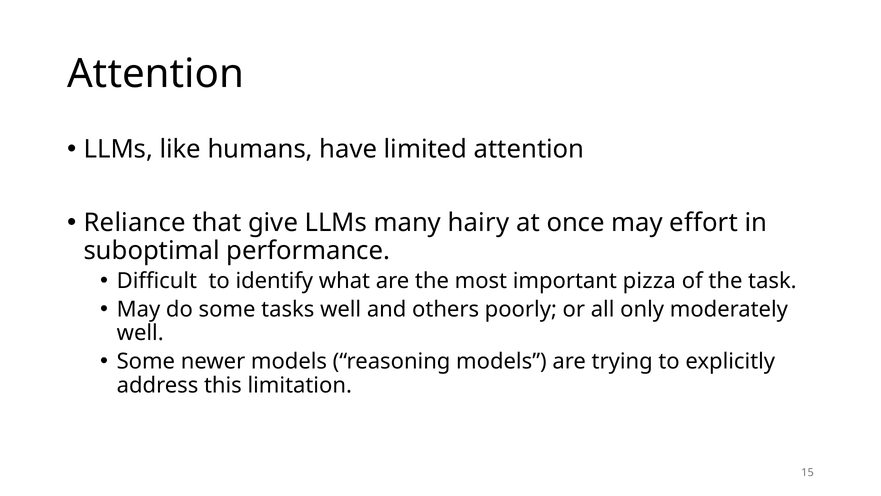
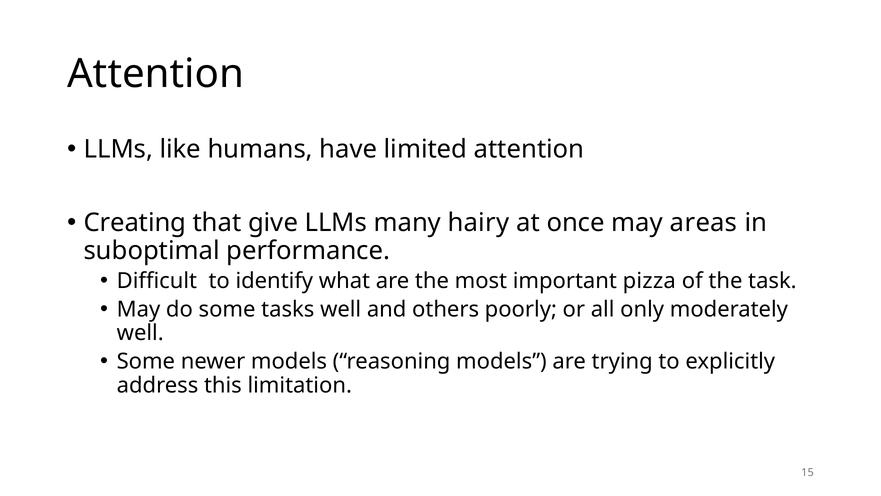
Reliance: Reliance -> Creating
effort: effort -> areas
